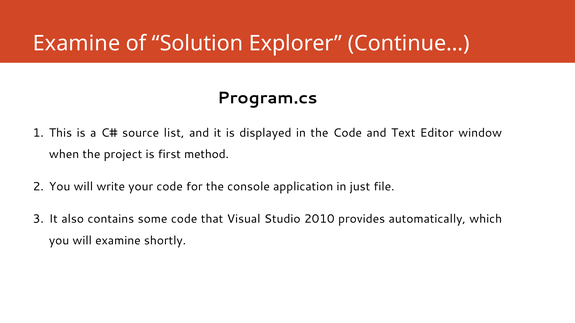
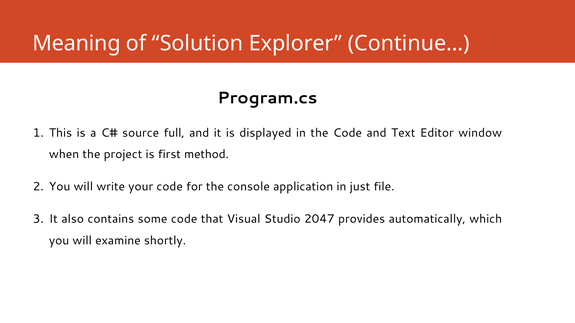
Examine at (76, 43): Examine -> Meaning
list: list -> full
2010: 2010 -> 2047
